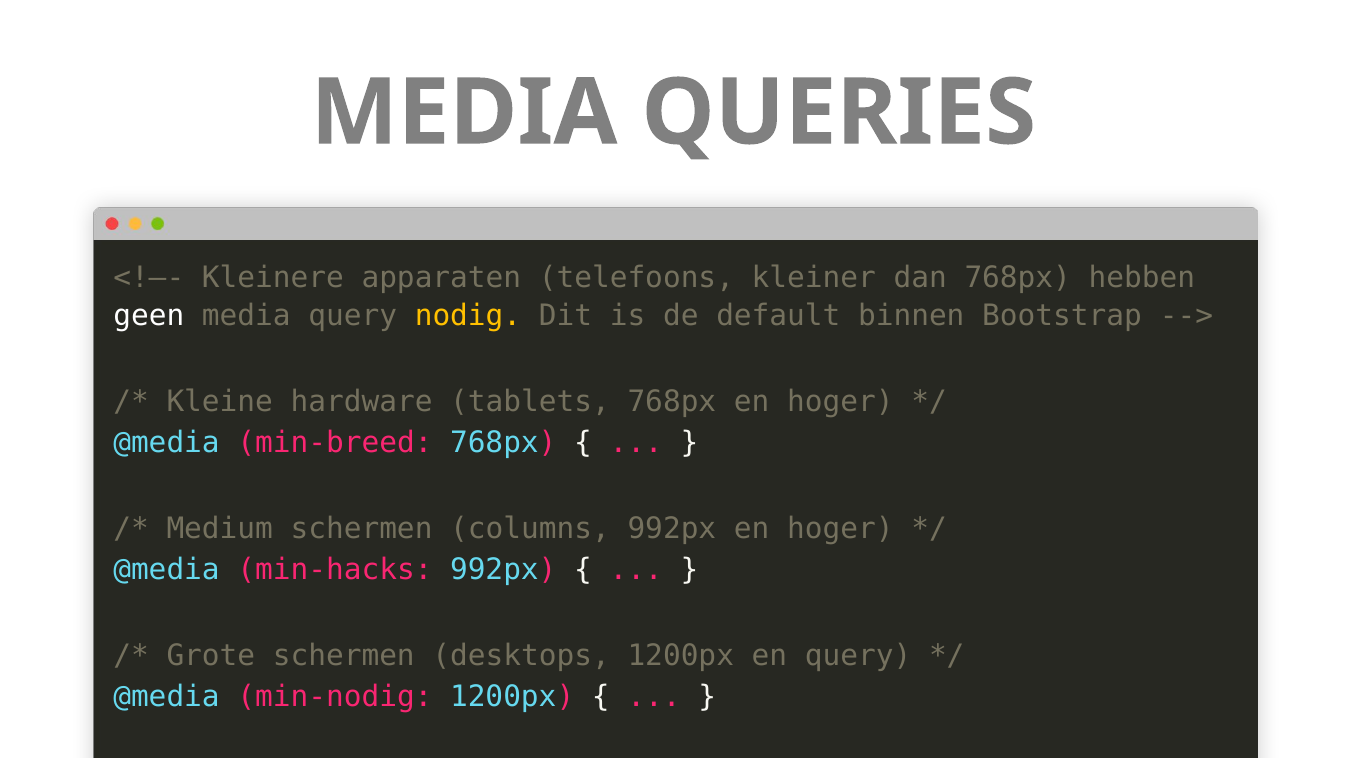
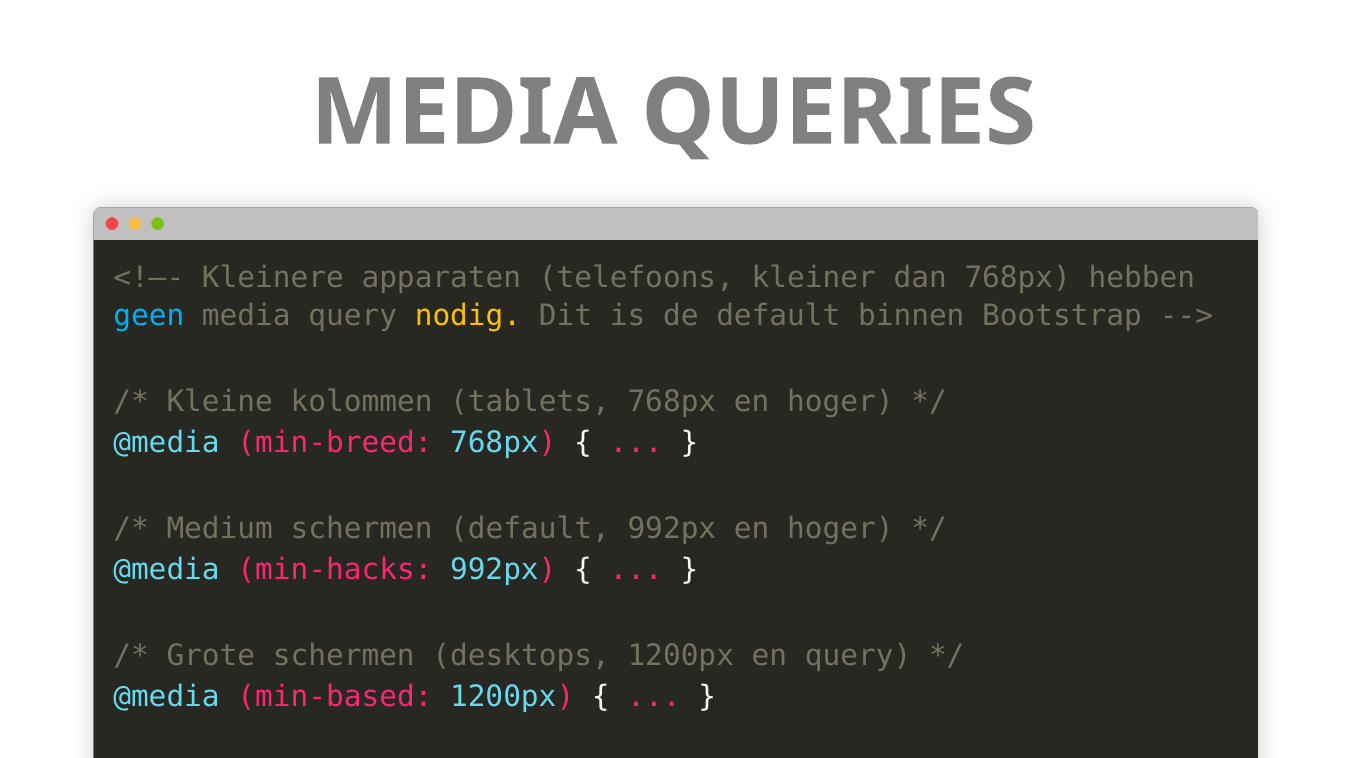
geen colour: white -> light blue
hardware: hardware -> kolommen
schermen columns: columns -> default
min-nodig: min-nodig -> min-based
